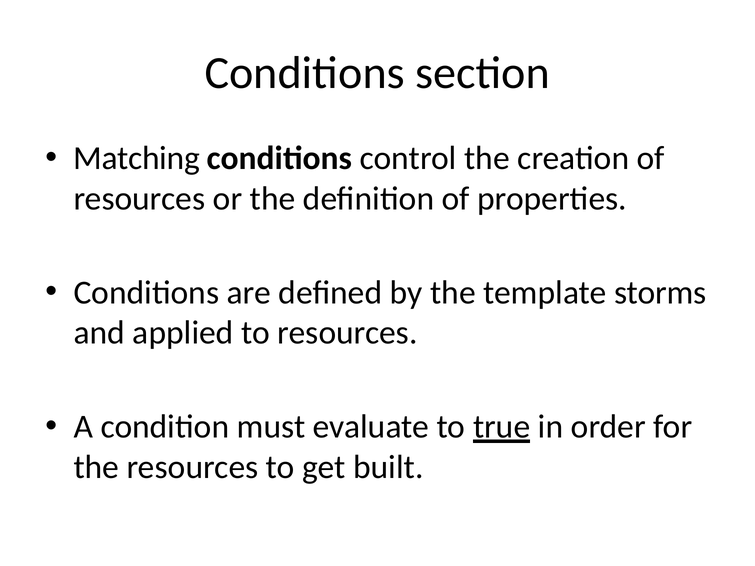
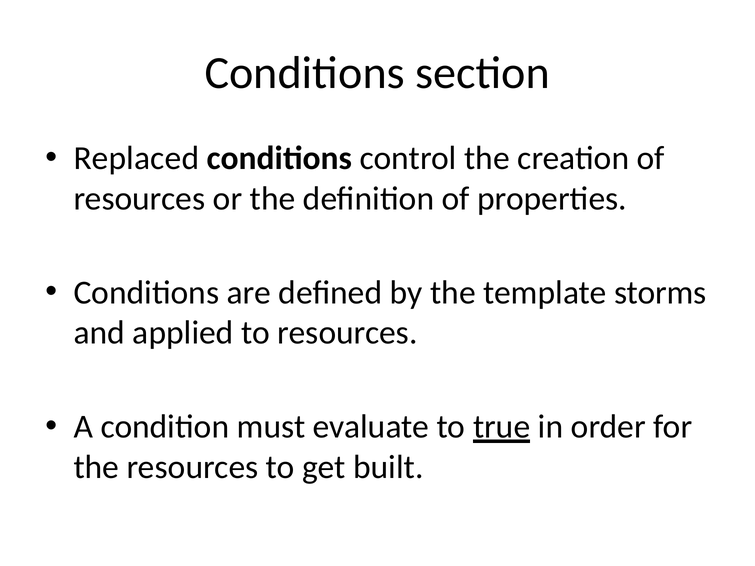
Matching: Matching -> Replaced
